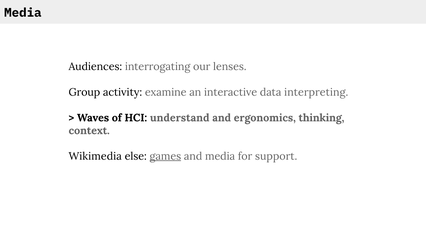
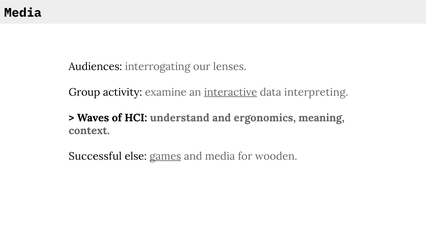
interactive underline: none -> present
thinking: thinking -> meaning
Wikimedia: Wikimedia -> Successful
support: support -> wooden
